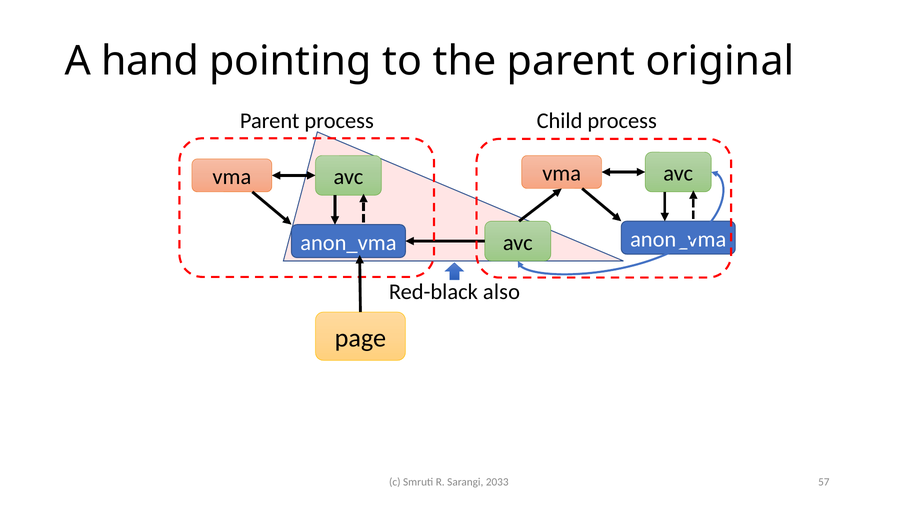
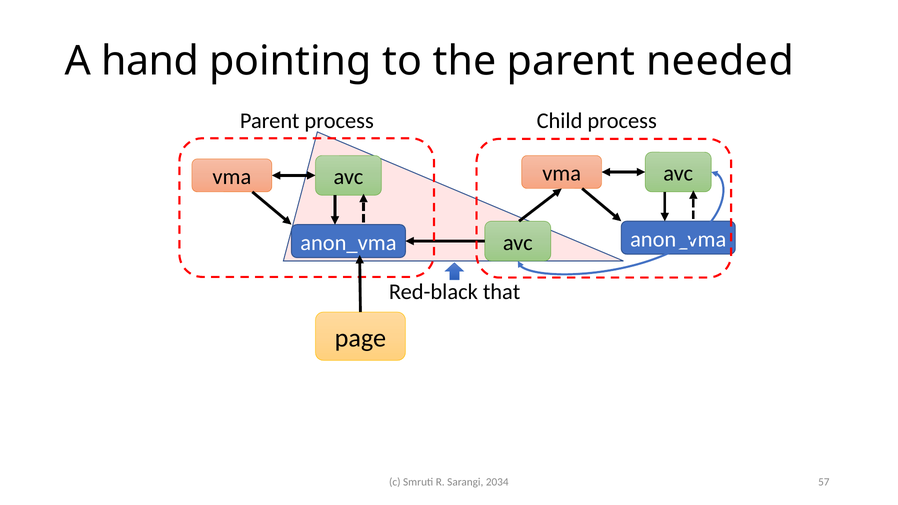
original: original -> needed
also: also -> that
2033: 2033 -> 2034
